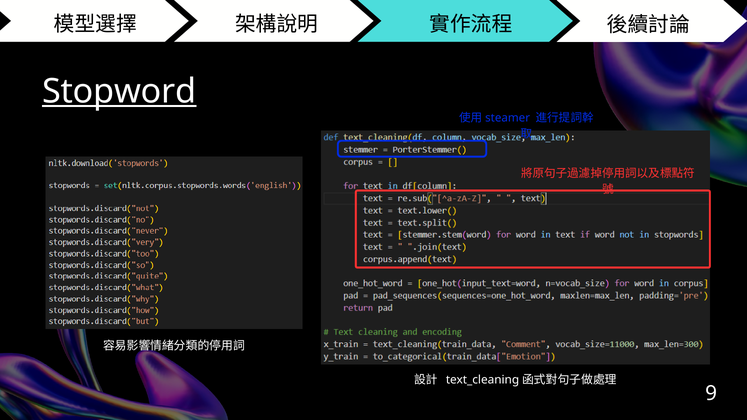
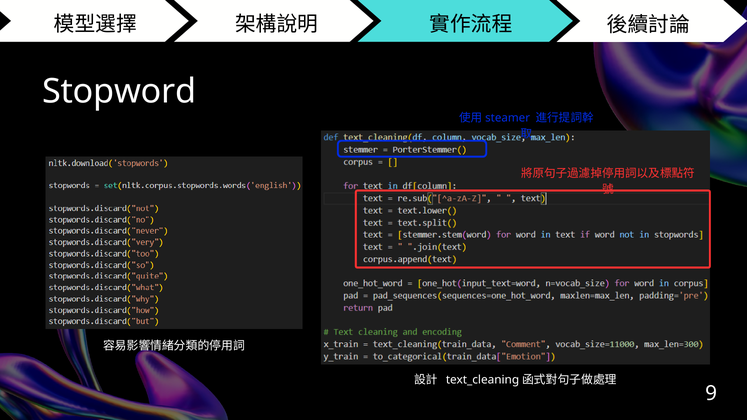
Stopword underline: present -> none
